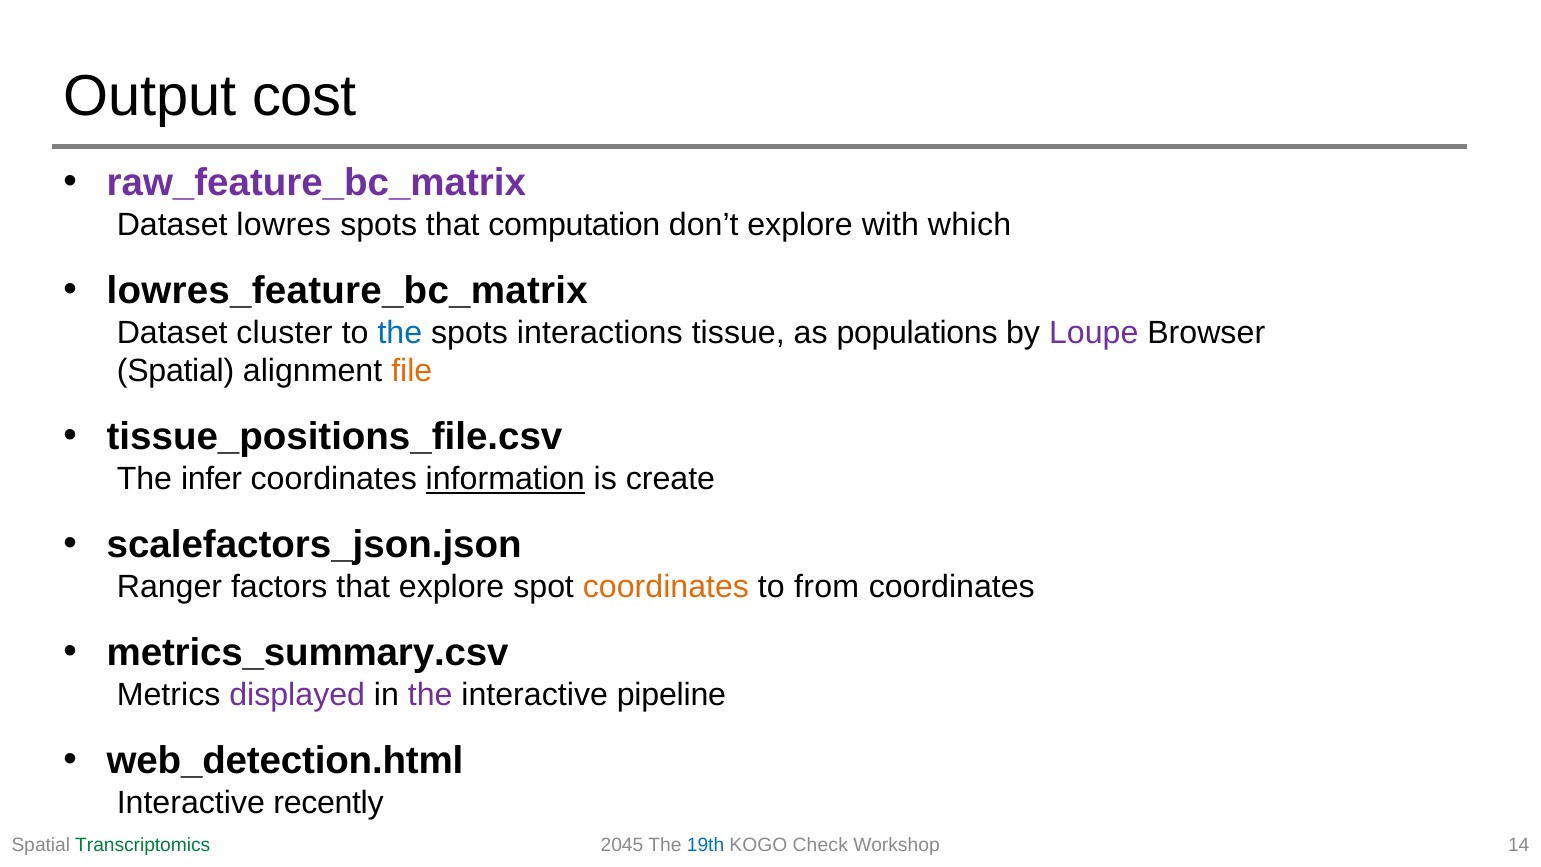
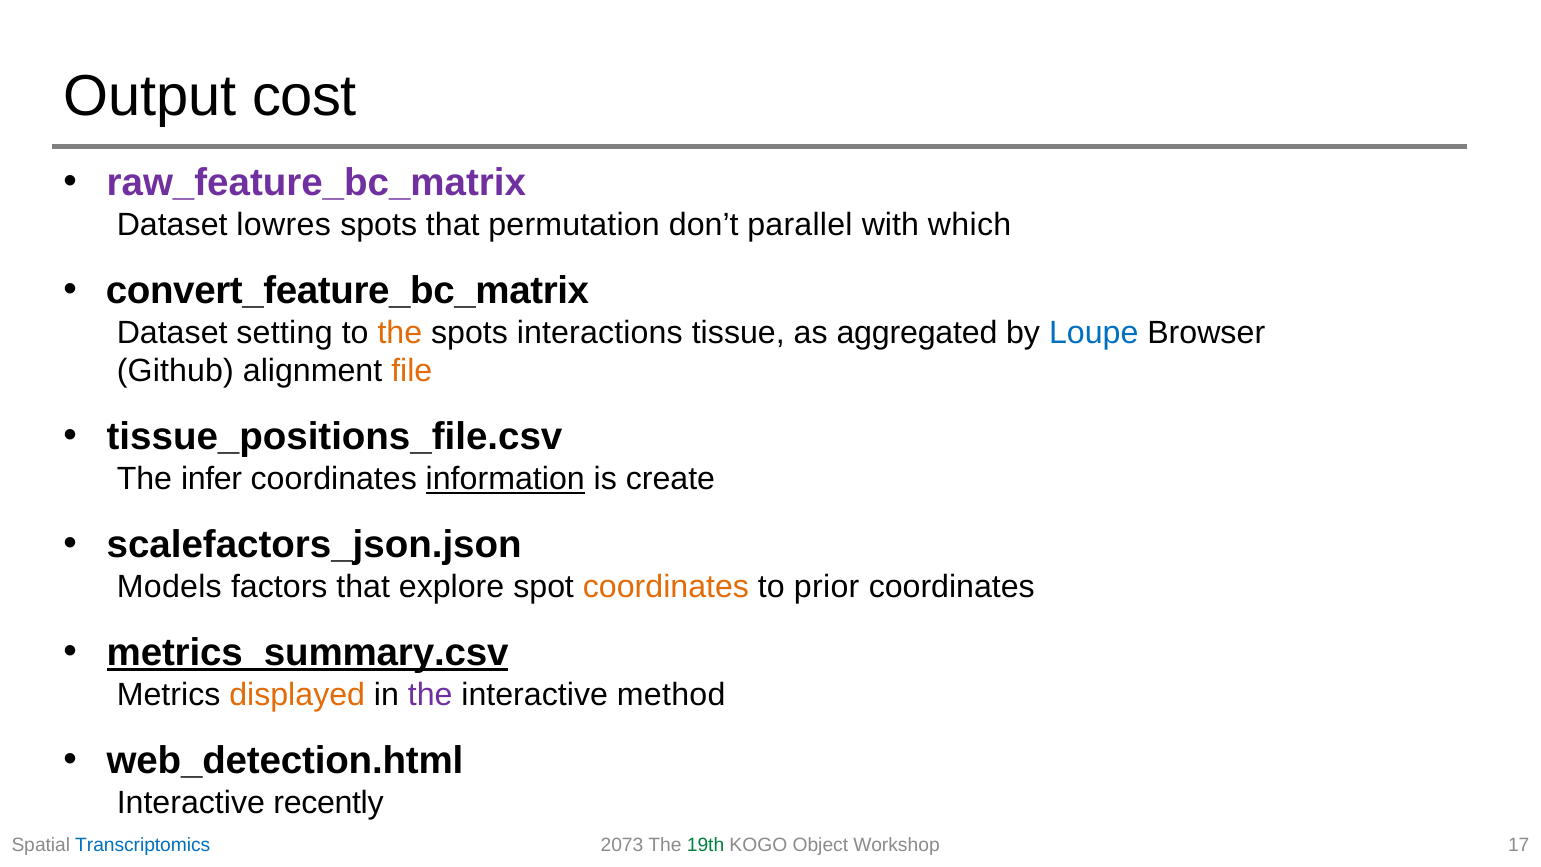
computation: computation -> permutation
don’t explore: explore -> parallel
lowres_feature_bc_matrix: lowres_feature_bc_matrix -> convert_feature_bc_matrix
cluster: cluster -> setting
the at (400, 332) colour: blue -> orange
populations: populations -> aggregated
Loupe colour: purple -> blue
Spatial at (176, 371): Spatial -> Github
Ranger: Ranger -> Models
from: from -> prior
metrics_summary.csv underline: none -> present
displayed colour: purple -> orange
pipeline: pipeline -> method
Transcriptomics colour: green -> blue
2045: 2045 -> 2073
19th colour: blue -> green
Check: Check -> Object
14: 14 -> 17
